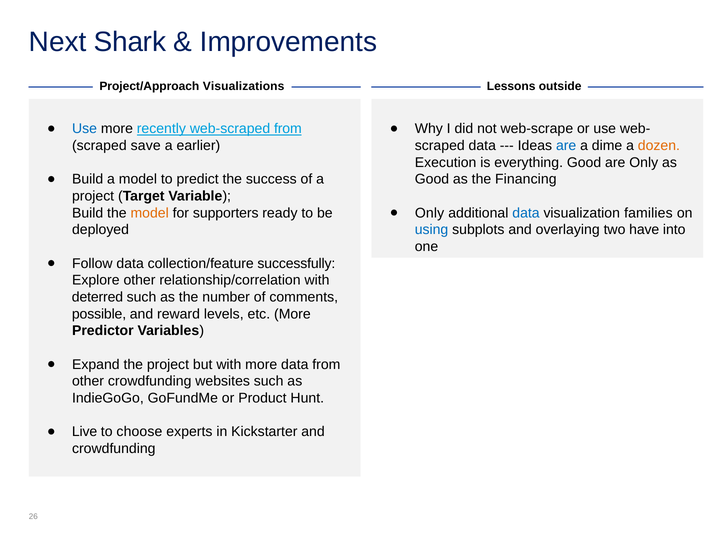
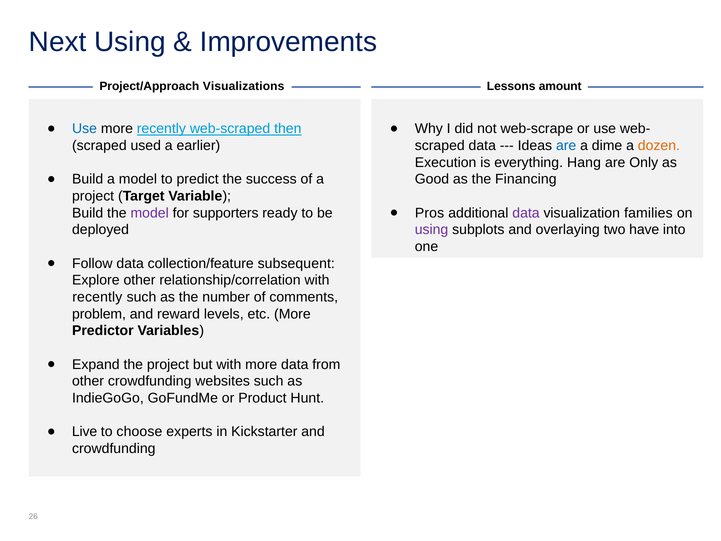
Next Shark: Shark -> Using
outside: outside -> amount
web-scraped from: from -> then
save: save -> used
everything Good: Good -> Hang
Only at (430, 213): Only -> Pros
data at (526, 213) colour: blue -> purple
model at (150, 213) colour: orange -> purple
using at (432, 230) colour: blue -> purple
successfully: successfully -> subsequent
deterred at (97, 297): deterred -> recently
possible: possible -> problem
